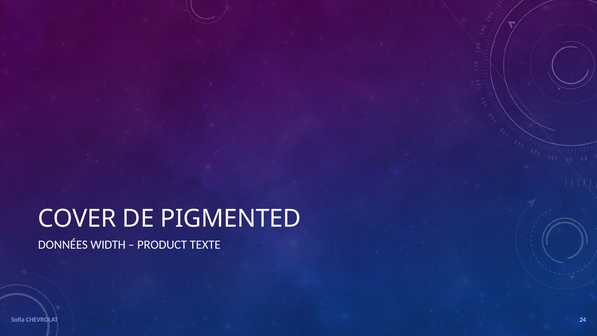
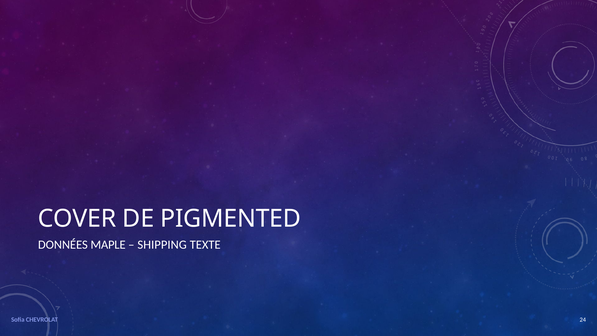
WIDTH: WIDTH -> MAPLE
PRODUCT: PRODUCT -> SHIPPING
